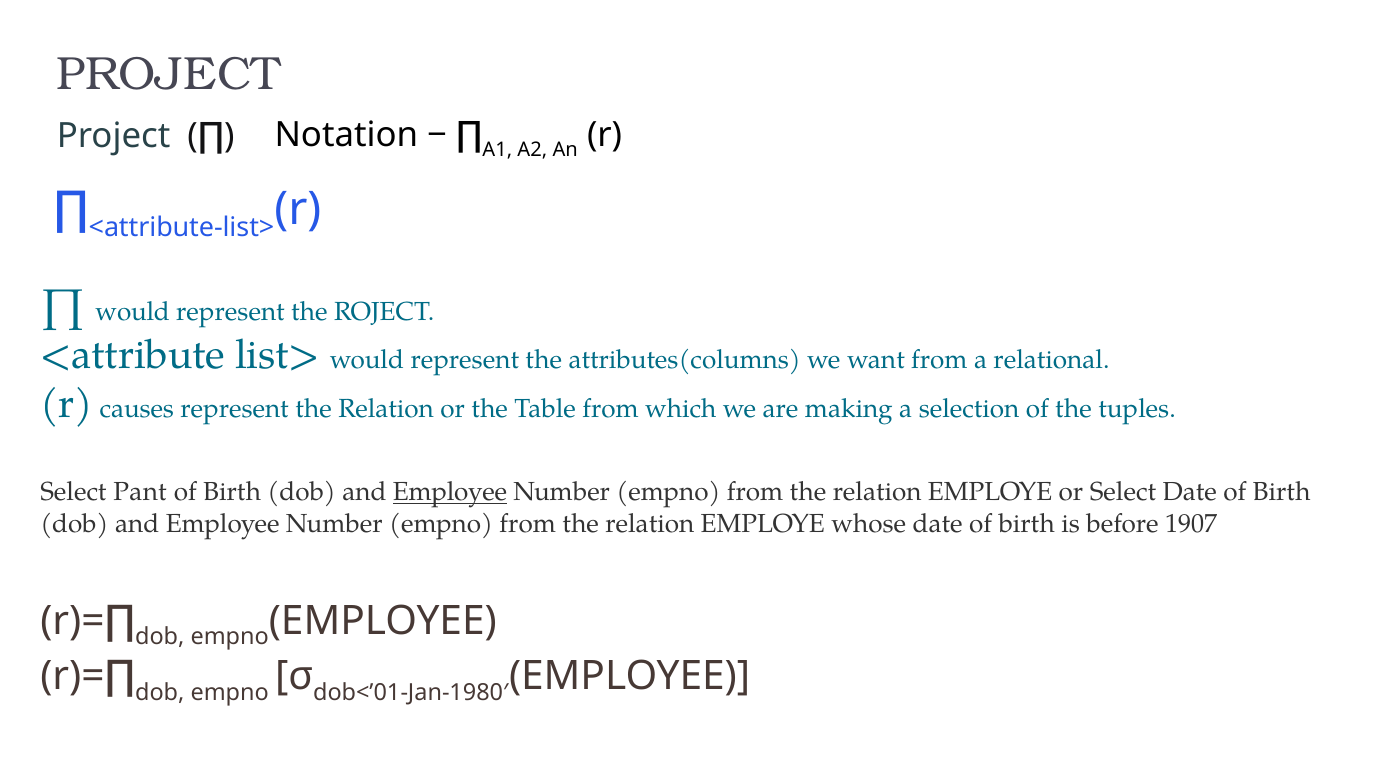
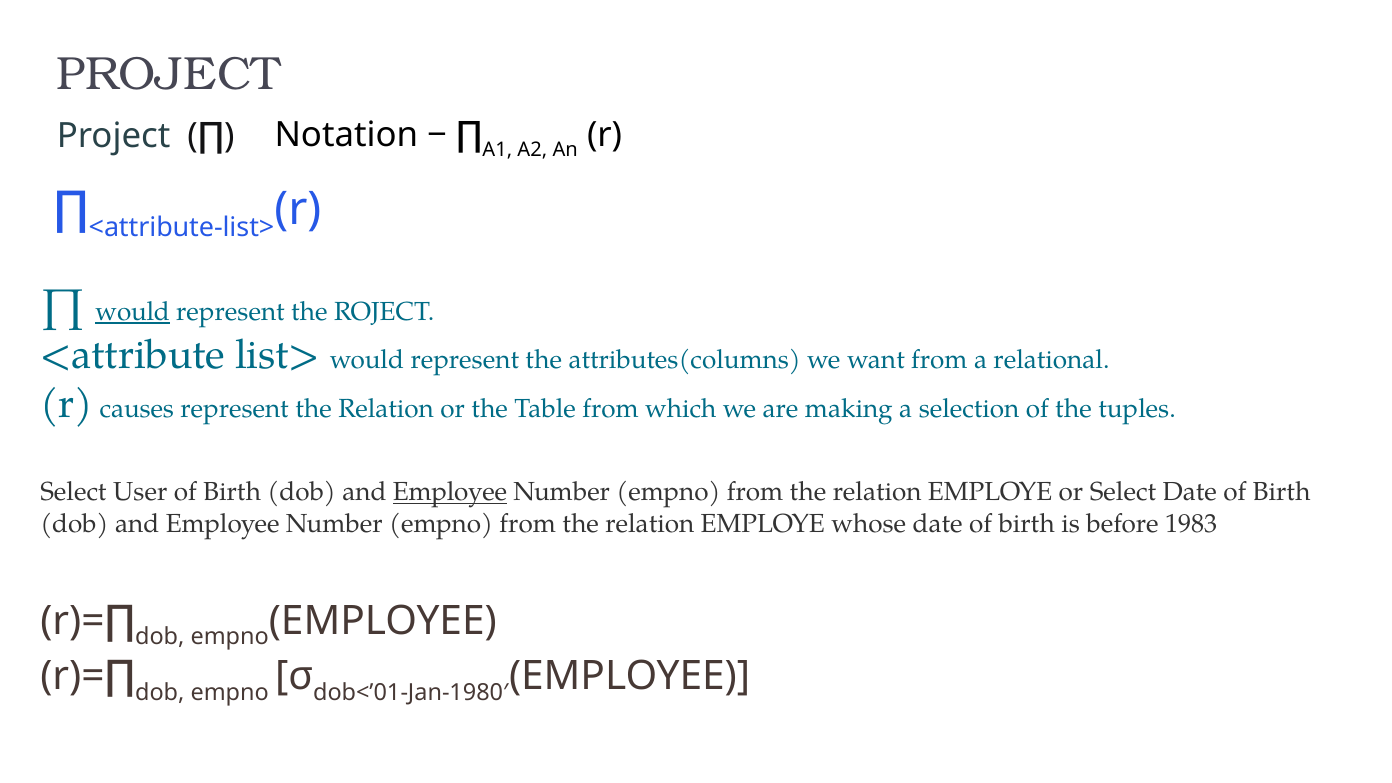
would at (133, 312) underline: none -> present
Pant: Pant -> User
1907: 1907 -> 1983
